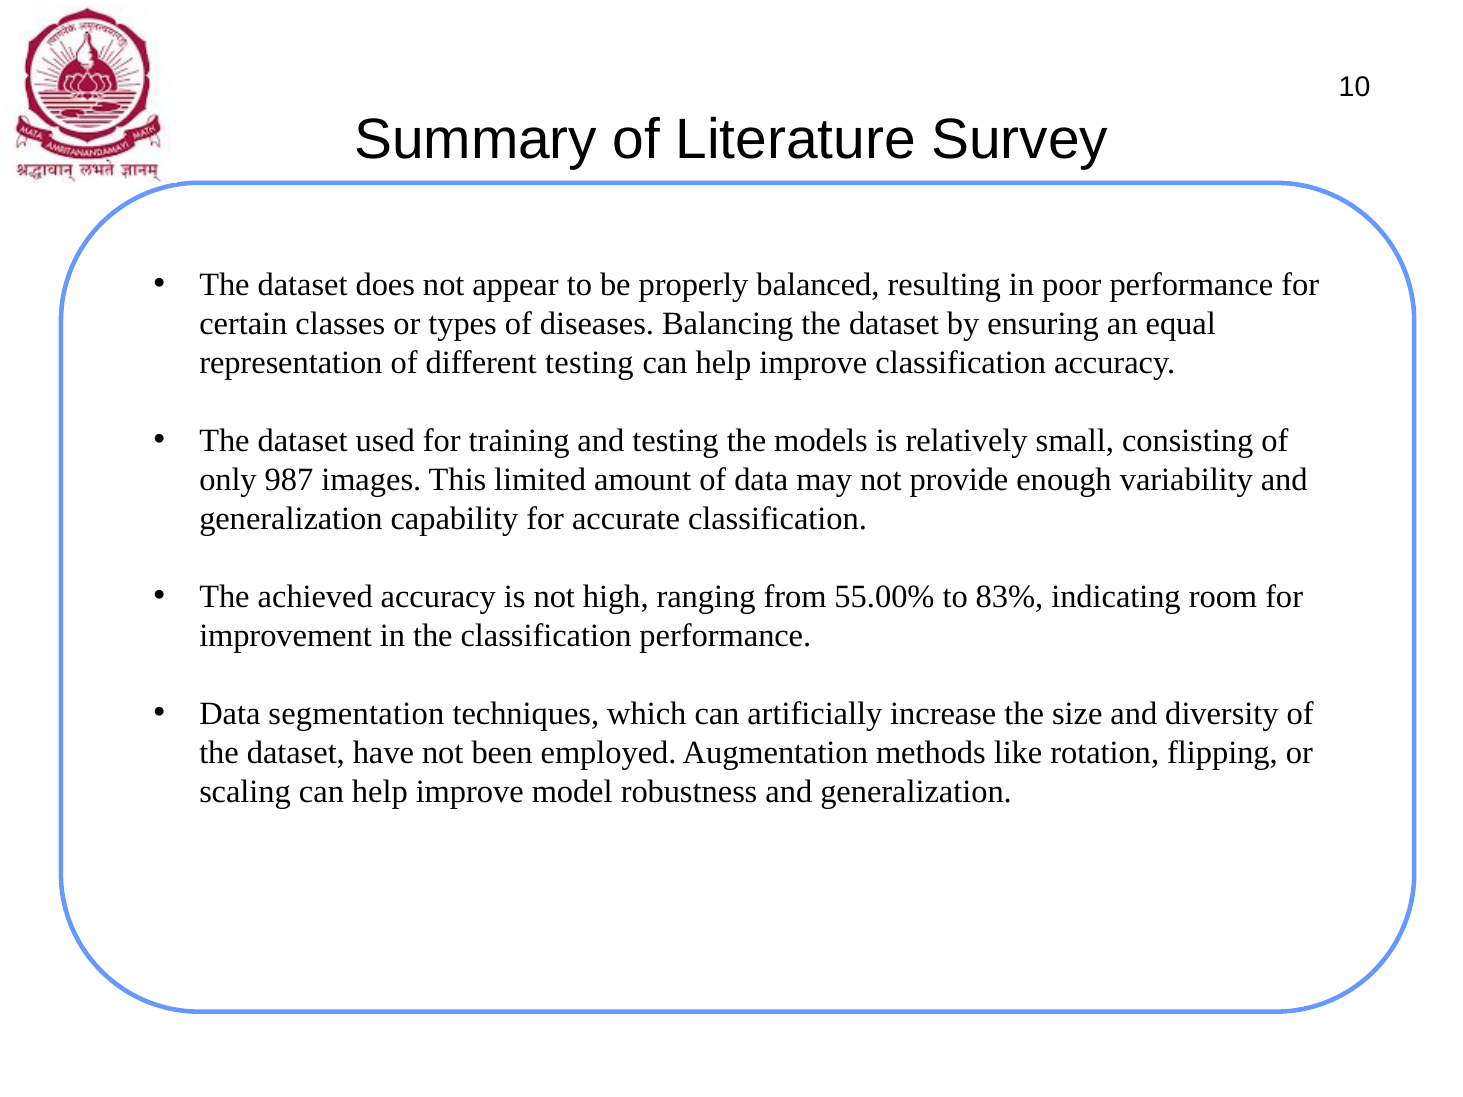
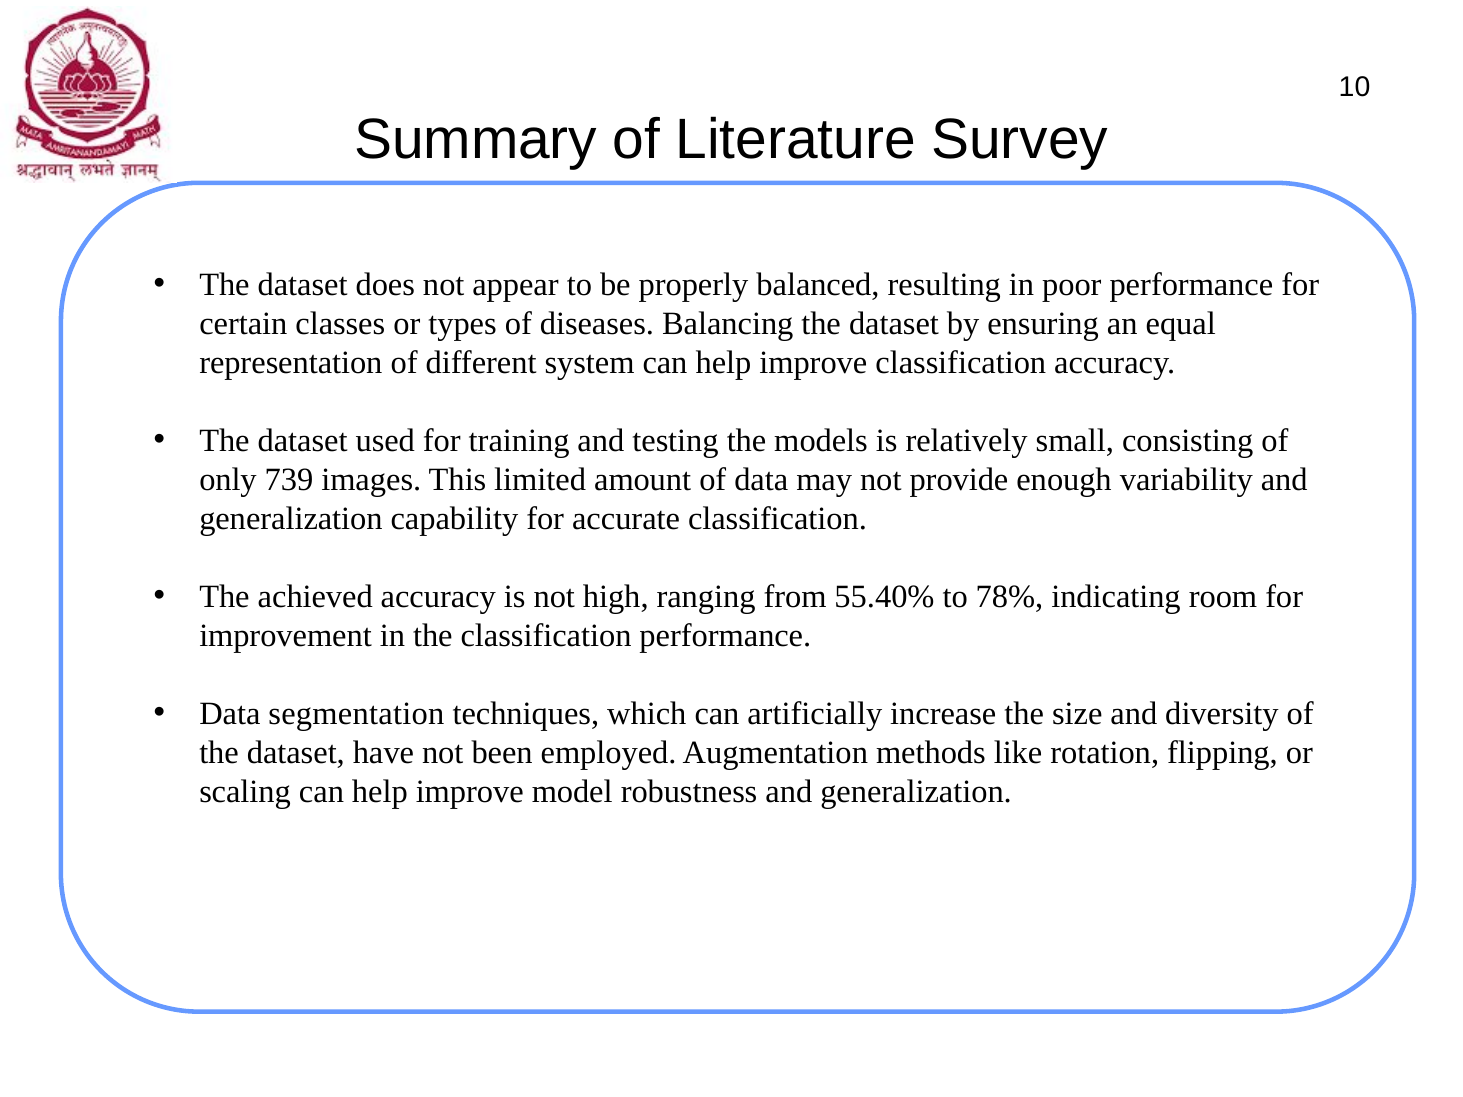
different testing: testing -> system
987: 987 -> 739
55.00%: 55.00% -> 55.40%
83%: 83% -> 78%
